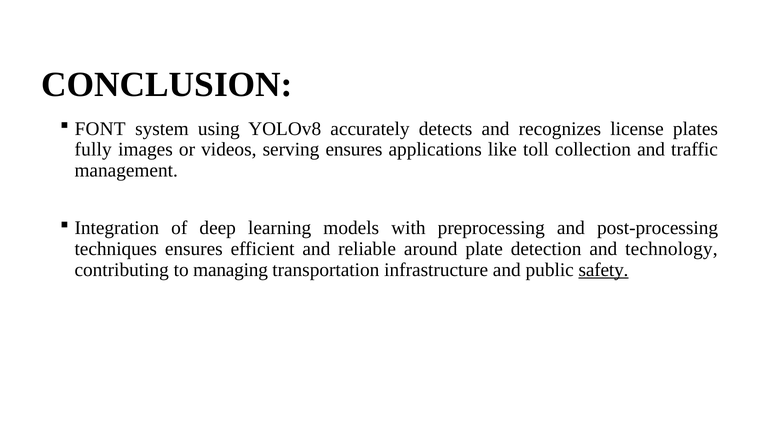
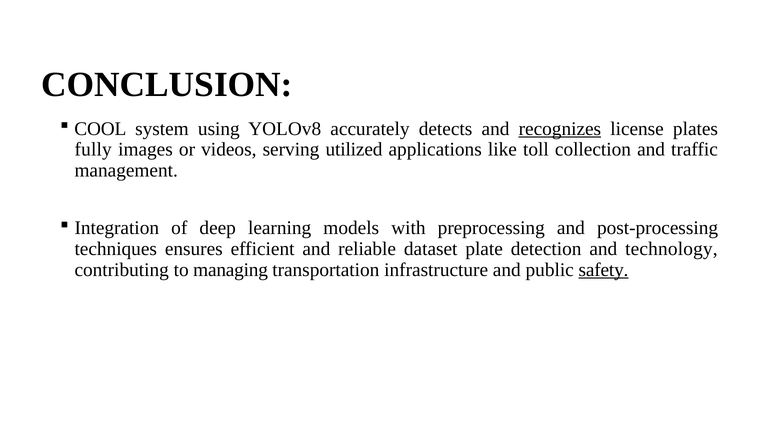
FONT: FONT -> COOL
recognizes underline: none -> present
serving ensures: ensures -> utilized
around: around -> dataset
